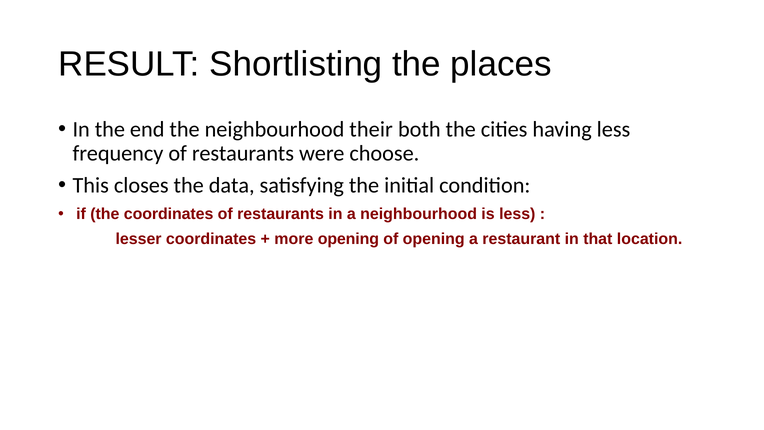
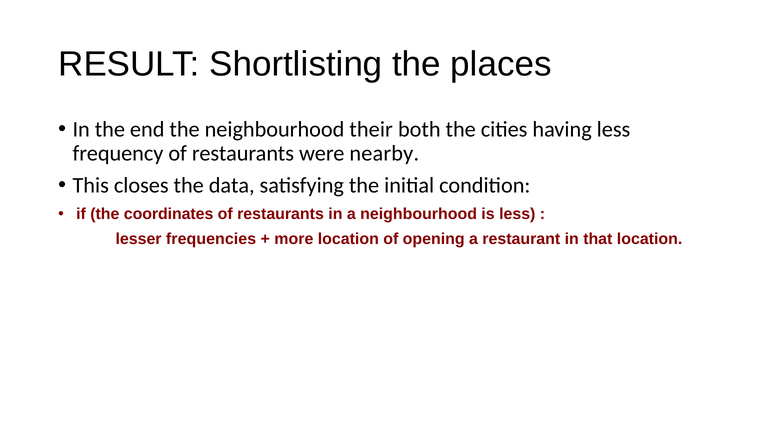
choose: choose -> nearby
lesser coordinates: coordinates -> frequencies
more opening: opening -> location
